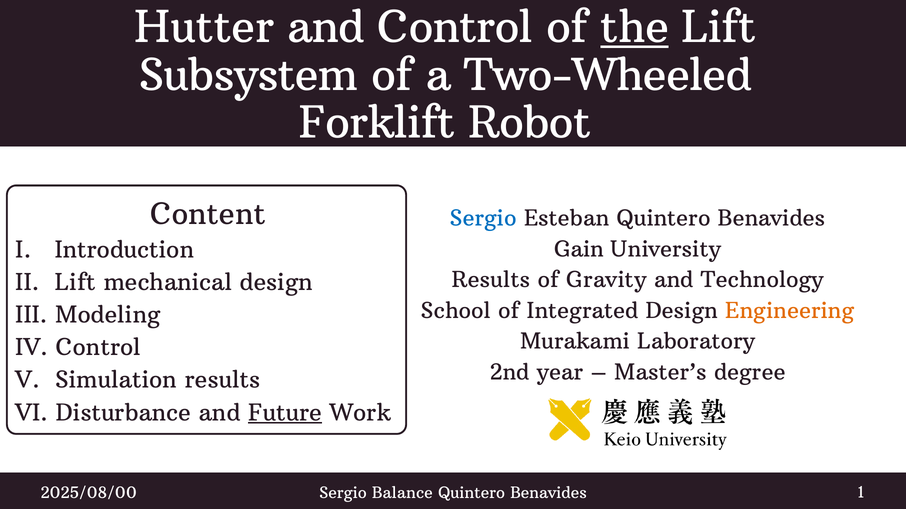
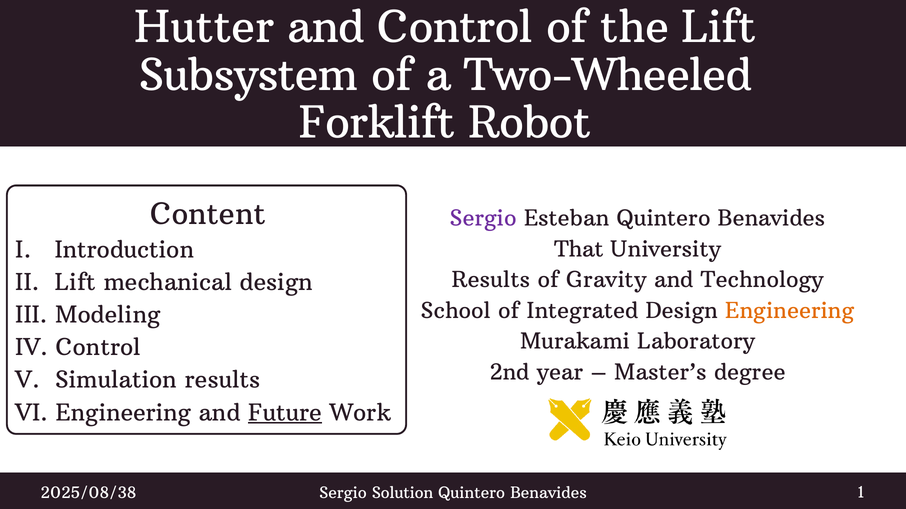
the underline: present -> none
Sergio at (483, 219) colour: blue -> purple
Gain: Gain -> That
VI Disturbance: Disturbance -> Engineering
2025/08/00: 2025/08/00 -> 2025/08/38
Balance: Balance -> Solution
